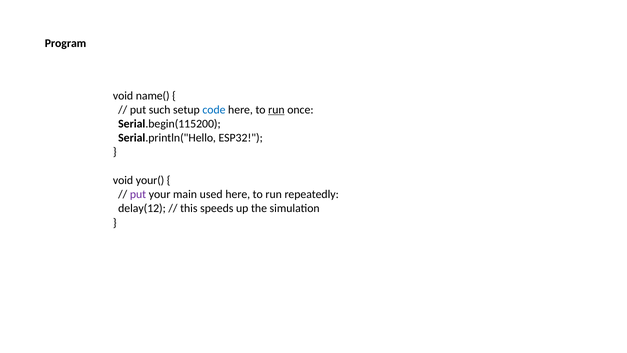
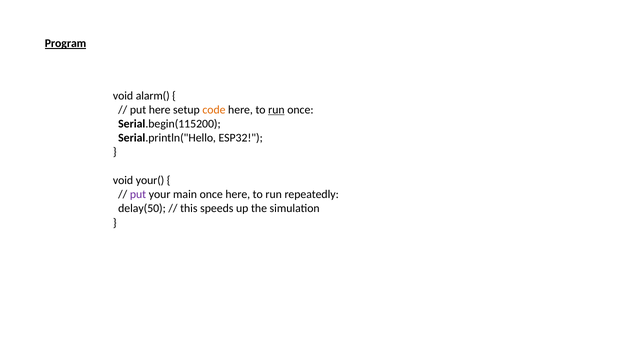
Program underline: none -> present
name(: name( -> alarm(
put such: such -> here
code colour: blue -> orange
main used: used -> once
delay(12: delay(12 -> delay(50
